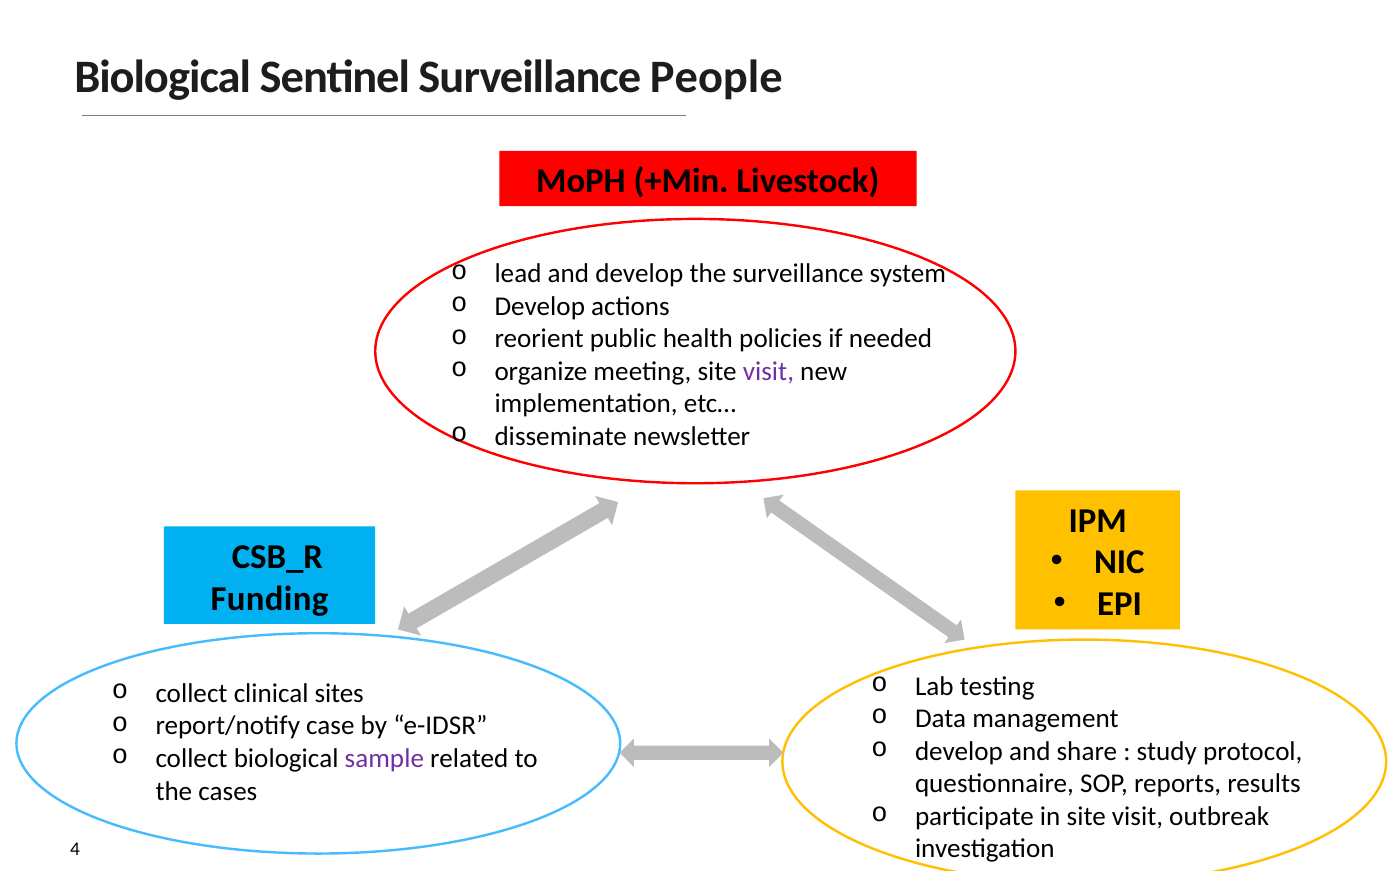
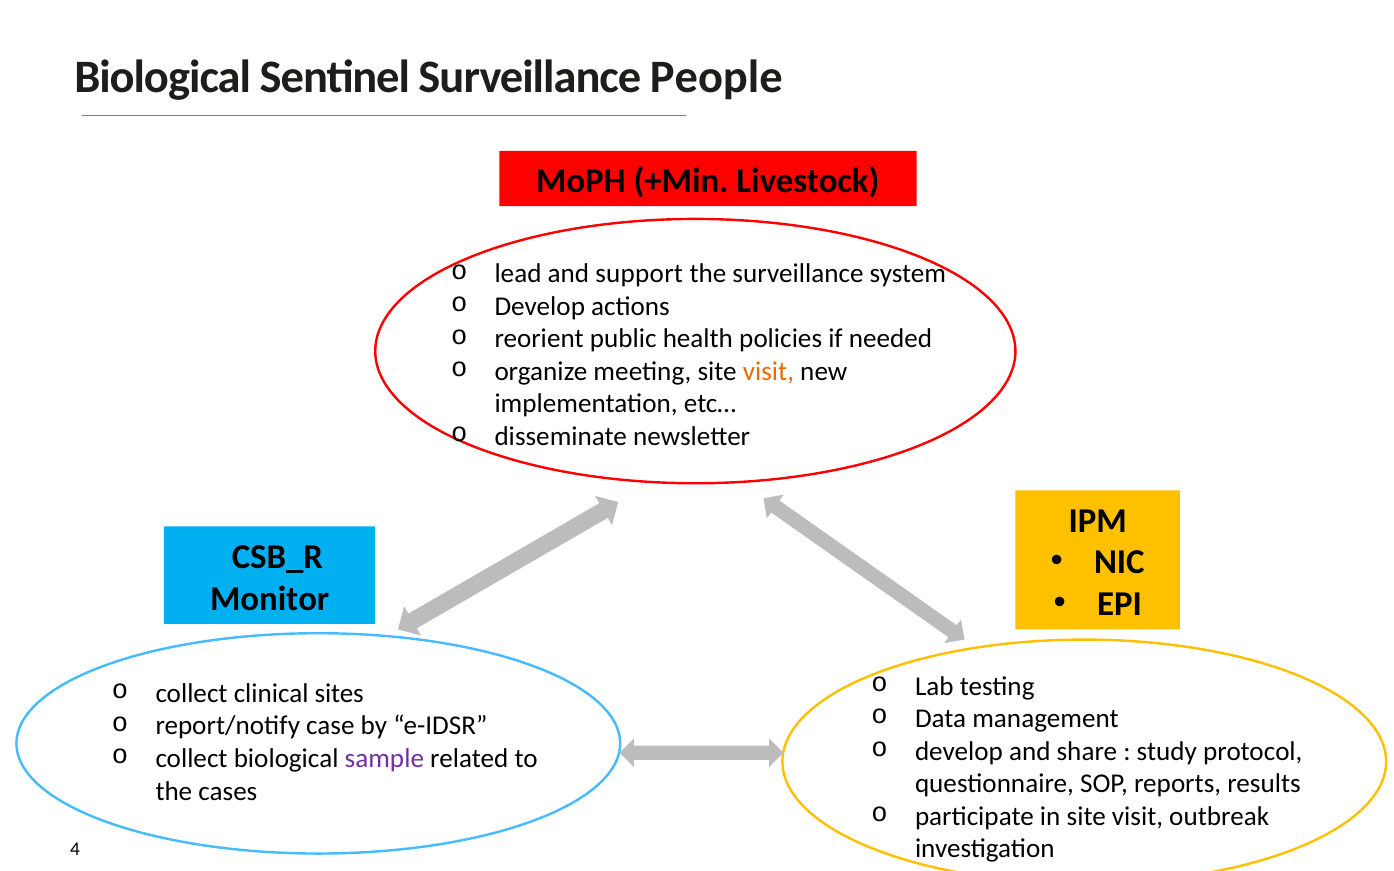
and develop: develop -> support
visit at (768, 372) colour: purple -> orange
Funding: Funding -> Monitor
